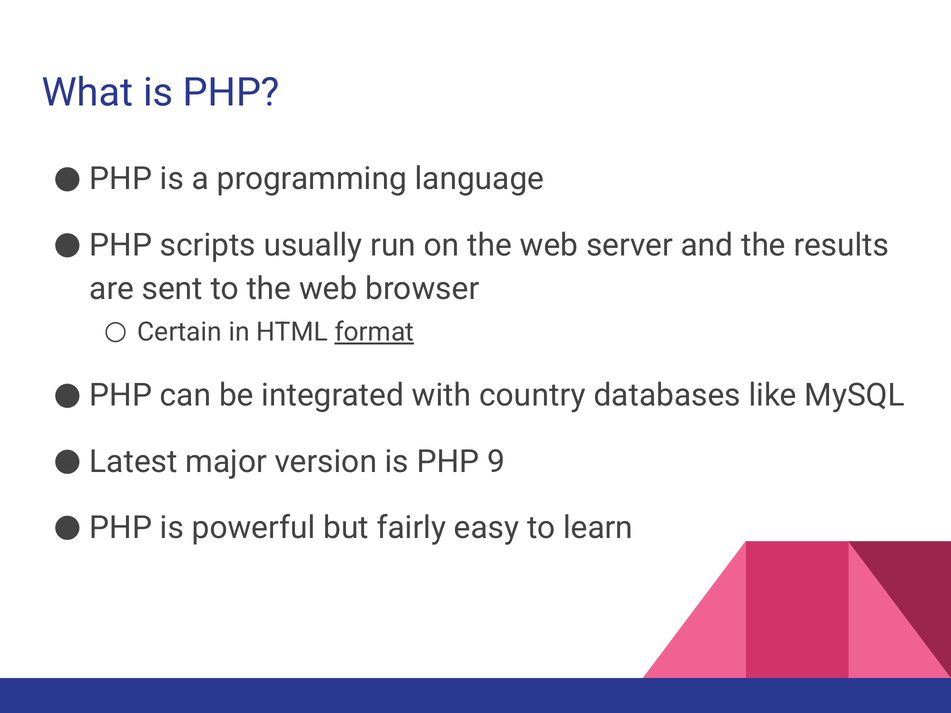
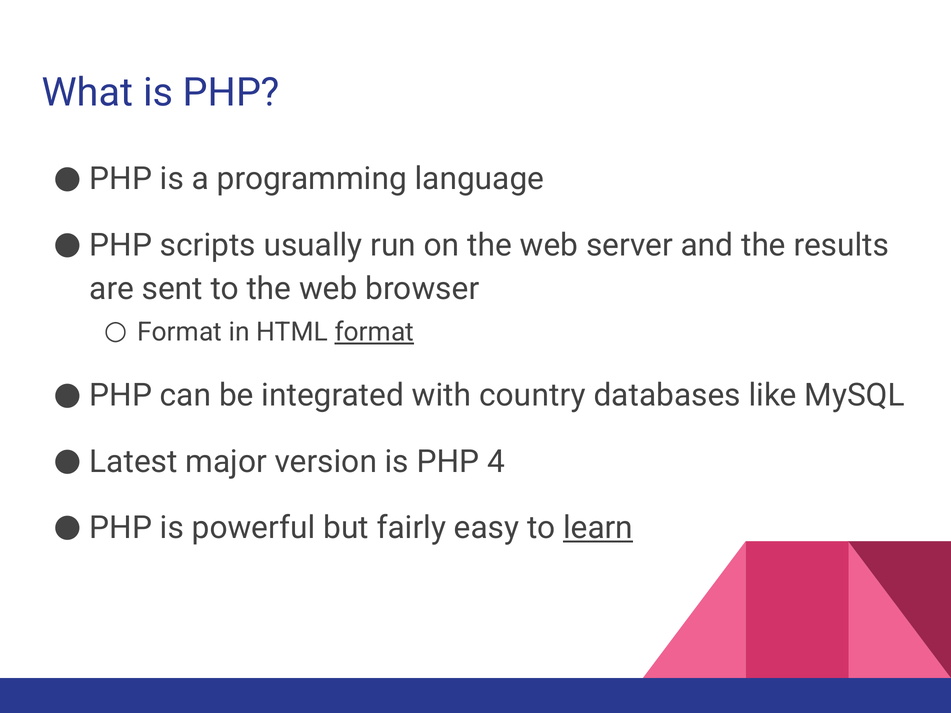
Certain at (180, 332): Certain -> Format
9: 9 -> 4
learn underline: none -> present
